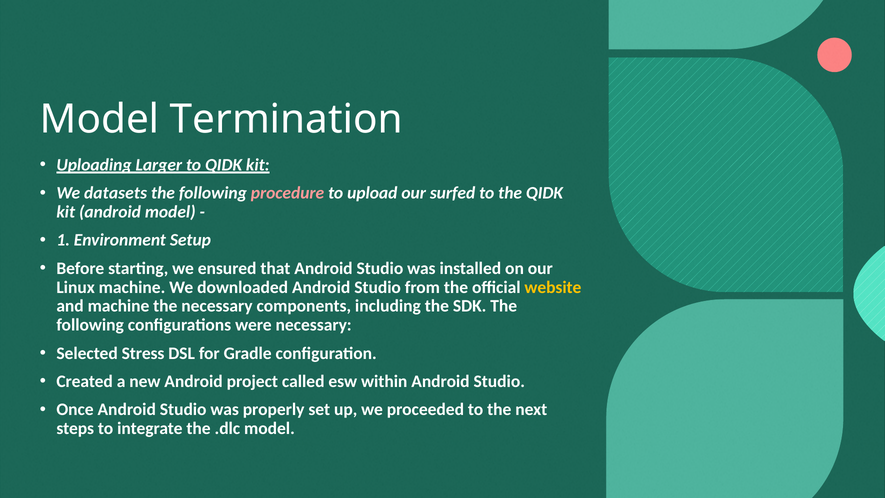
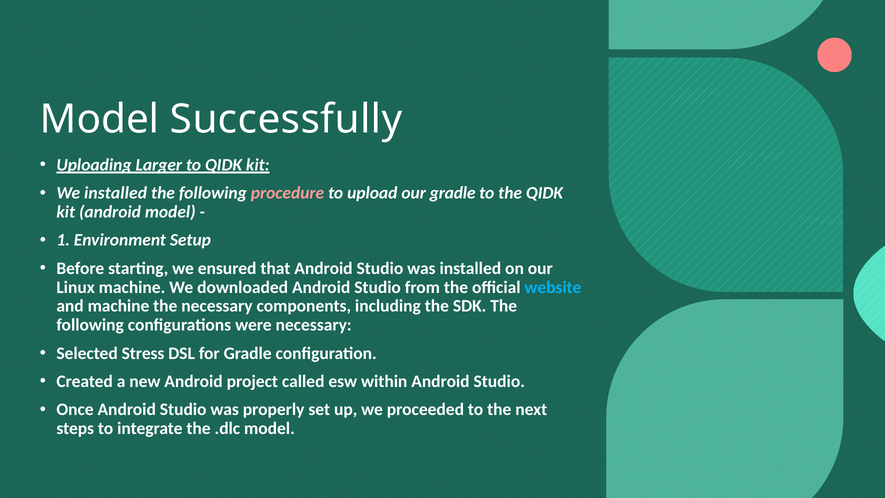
Termination: Termination -> Successfully
We datasets: datasets -> installed
our surfed: surfed -> gradle
website colour: yellow -> light blue
